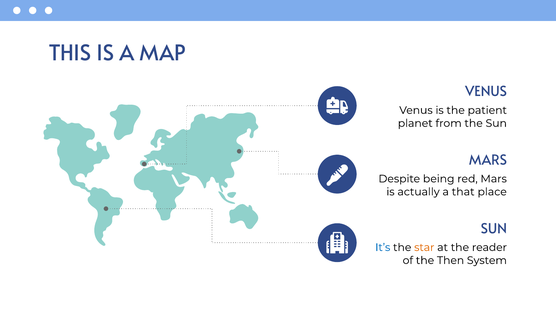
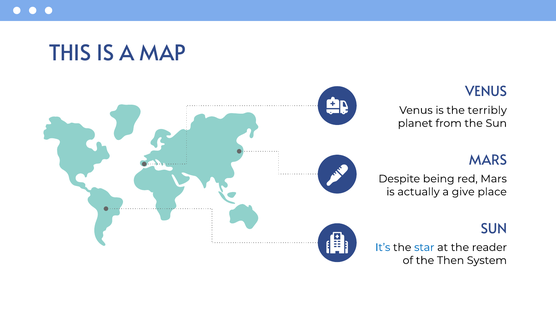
patient: patient -> terribly
that: that -> give
star colour: orange -> blue
